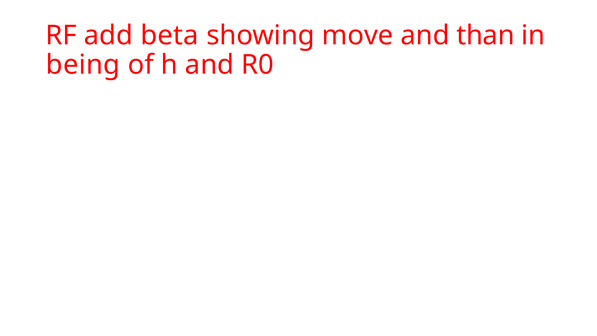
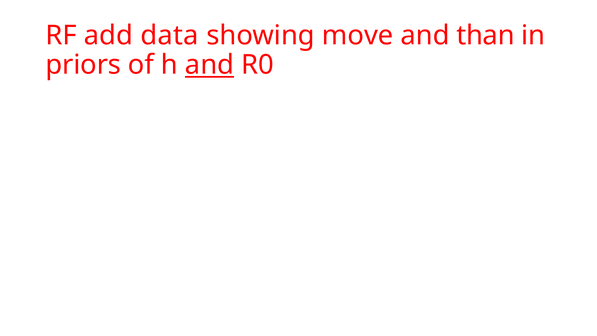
beta: beta -> data
being: being -> priors
and at (210, 65) underline: none -> present
